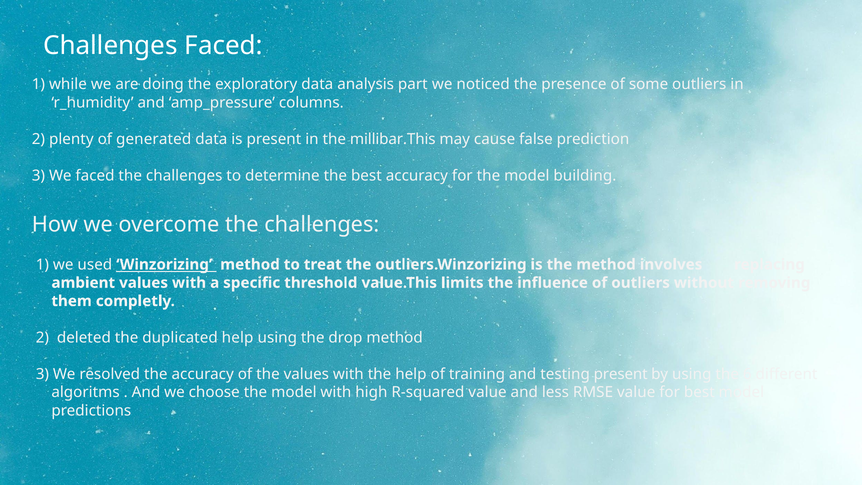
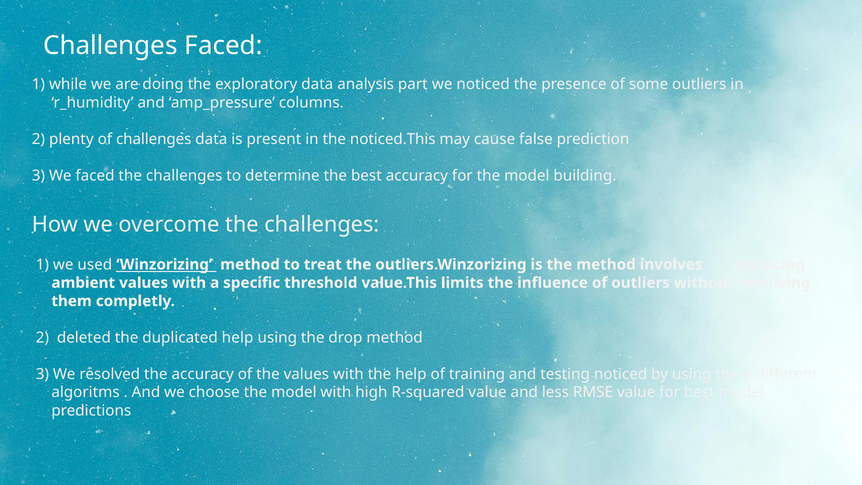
of generated: generated -> challenges
millibar.This: millibar.This -> noticed.This
testing present: present -> noticed
